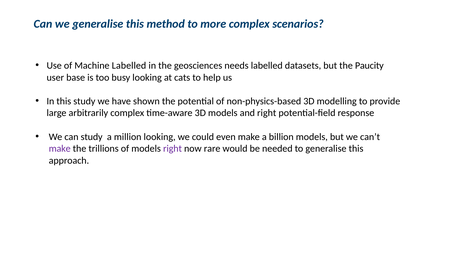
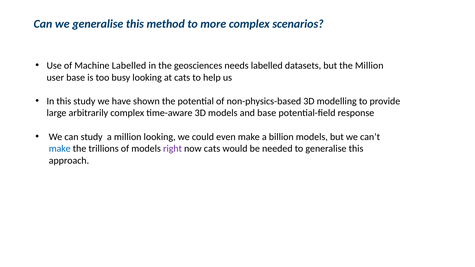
the Paucity: Paucity -> Million
and right: right -> base
make at (60, 149) colour: purple -> blue
now rare: rare -> cats
